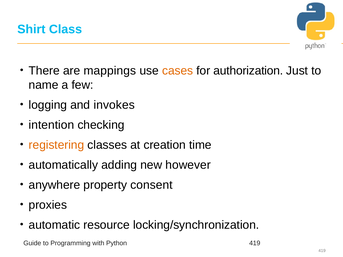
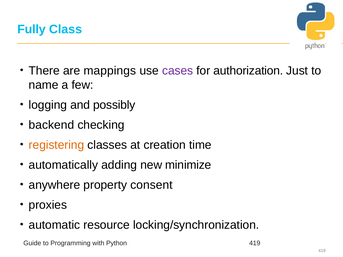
Shirt: Shirt -> Fully
cases colour: orange -> purple
invokes: invokes -> possibly
intention: intention -> backend
however: however -> minimize
